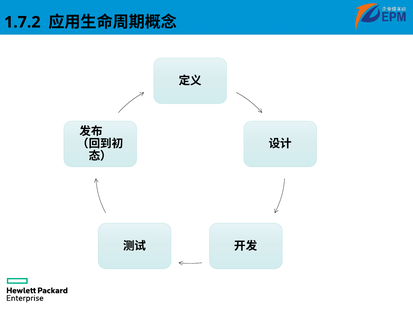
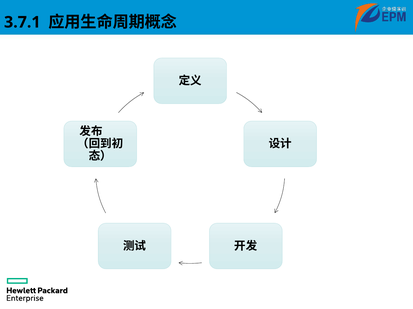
1.7.2: 1.7.2 -> 3.7.1
